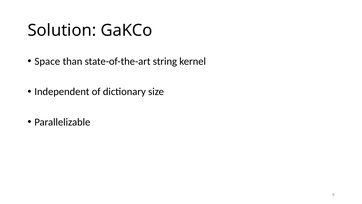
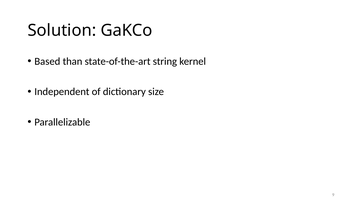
Space: Space -> Based
